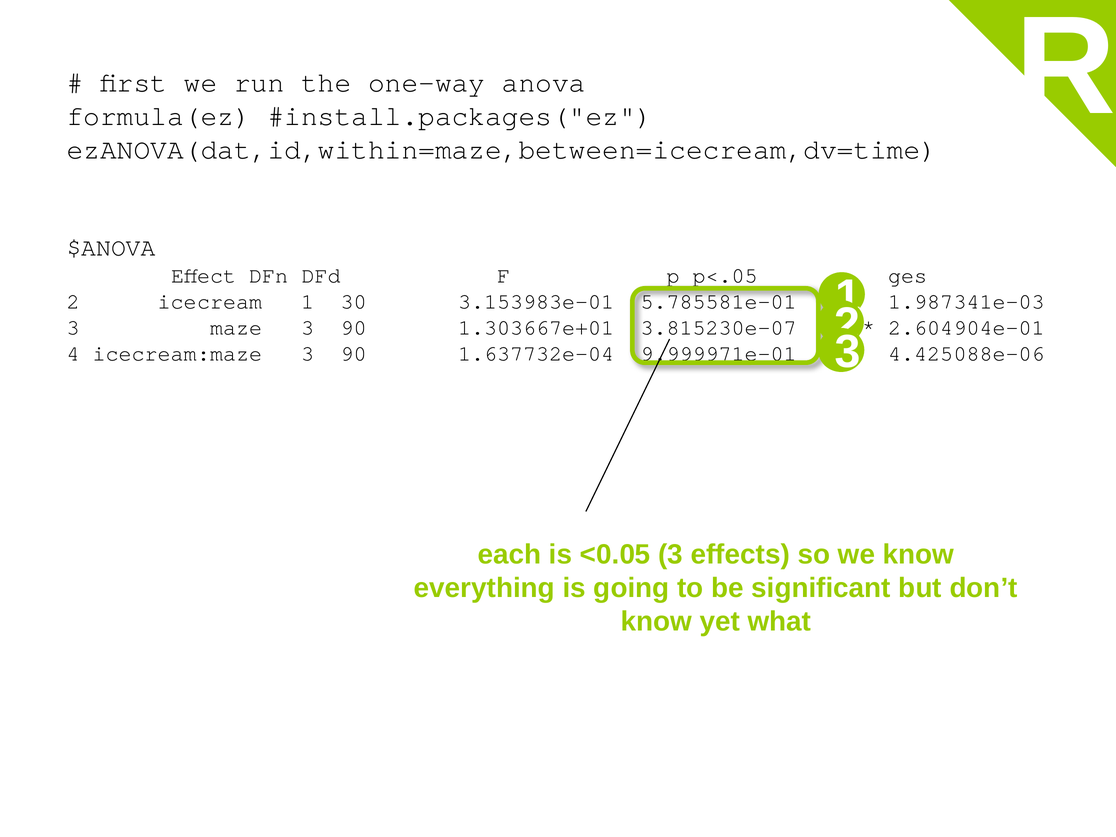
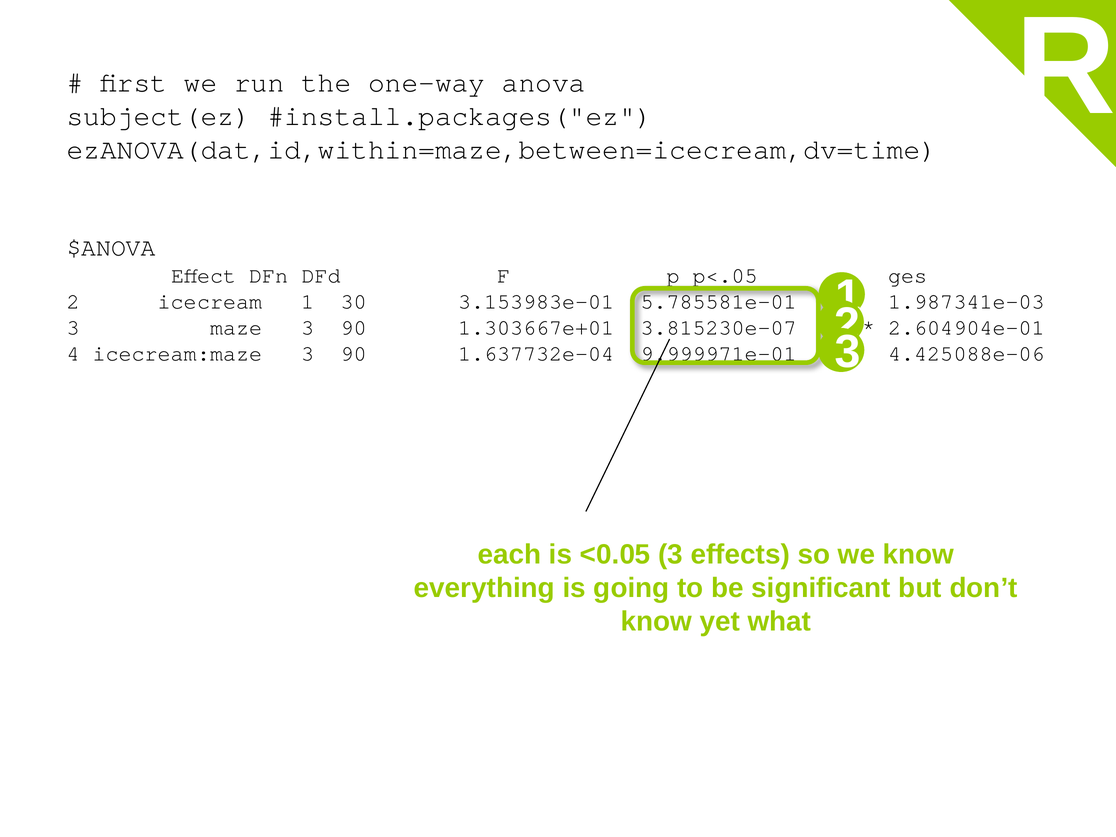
formula(ez: formula(ez -> subject(ez
